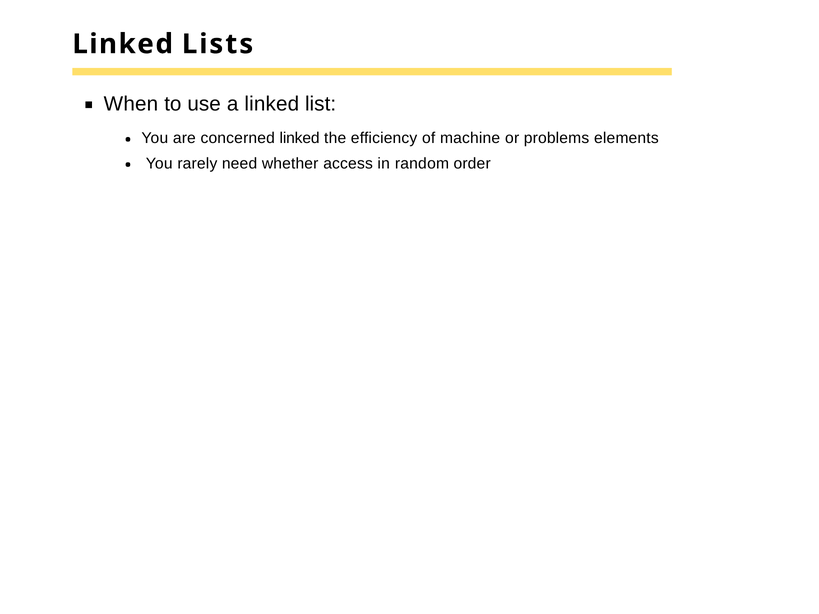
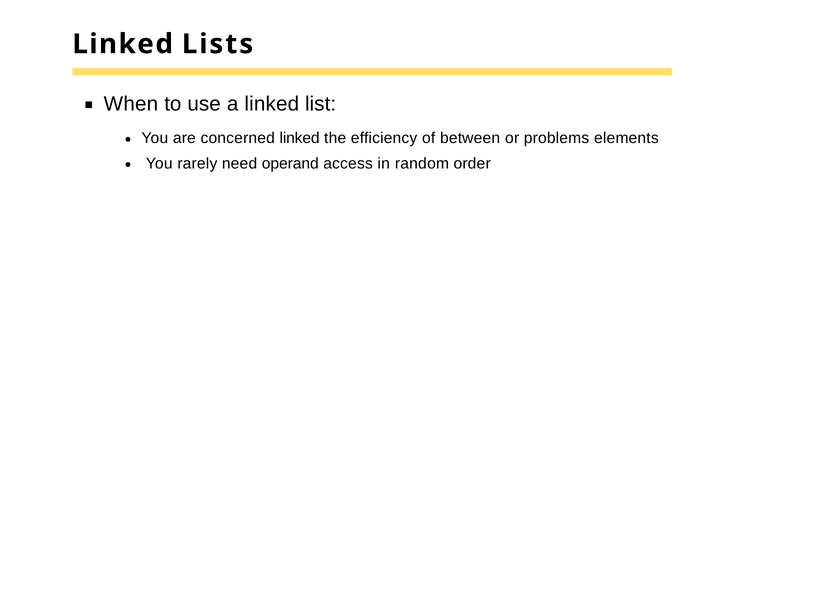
machine: machine -> between
whether: whether -> operand
